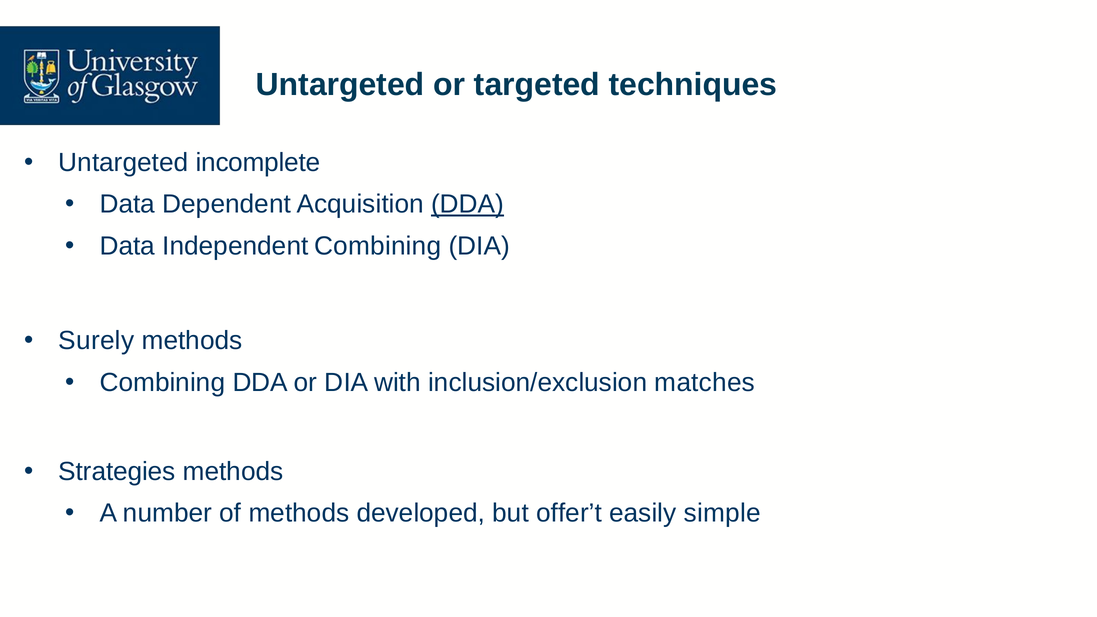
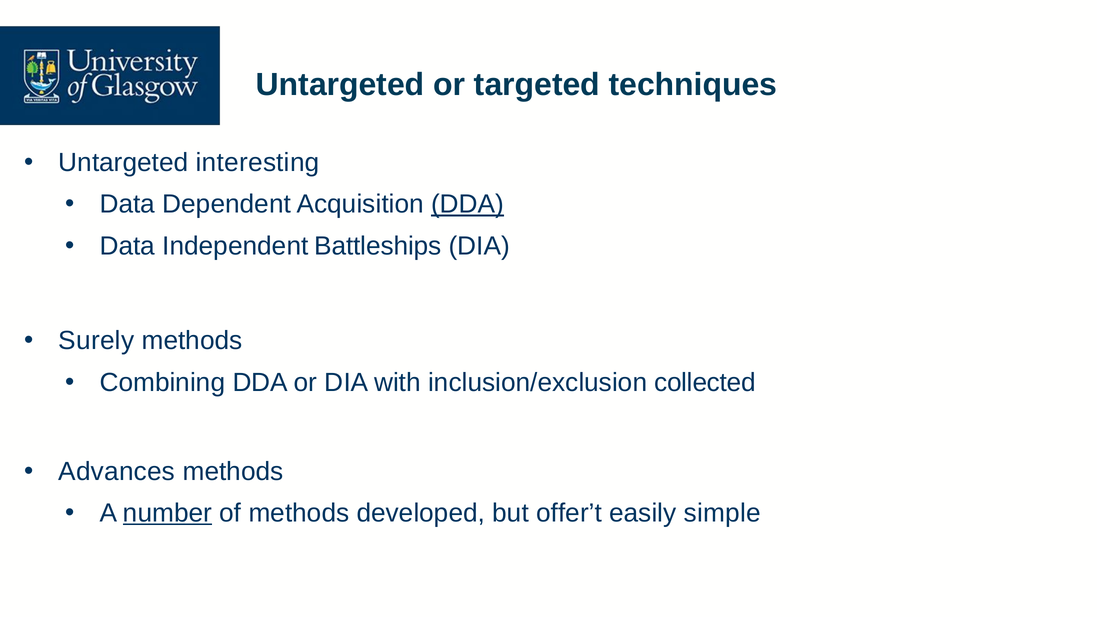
incomplete: incomplete -> interesting
Independent Combining: Combining -> Battleships
matches: matches -> collected
Strategies: Strategies -> Advances
number underline: none -> present
